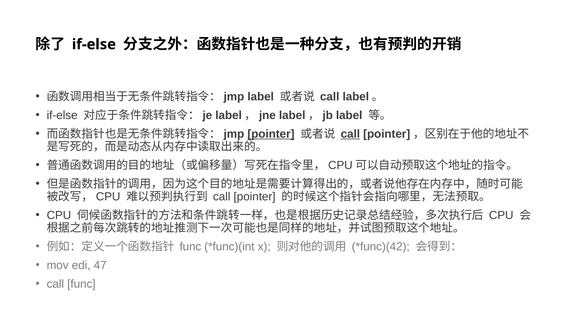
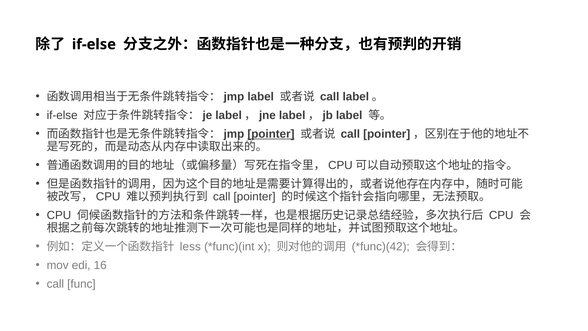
call at (350, 134) underline: present -> none
func at (190, 246): func -> less
47: 47 -> 16
